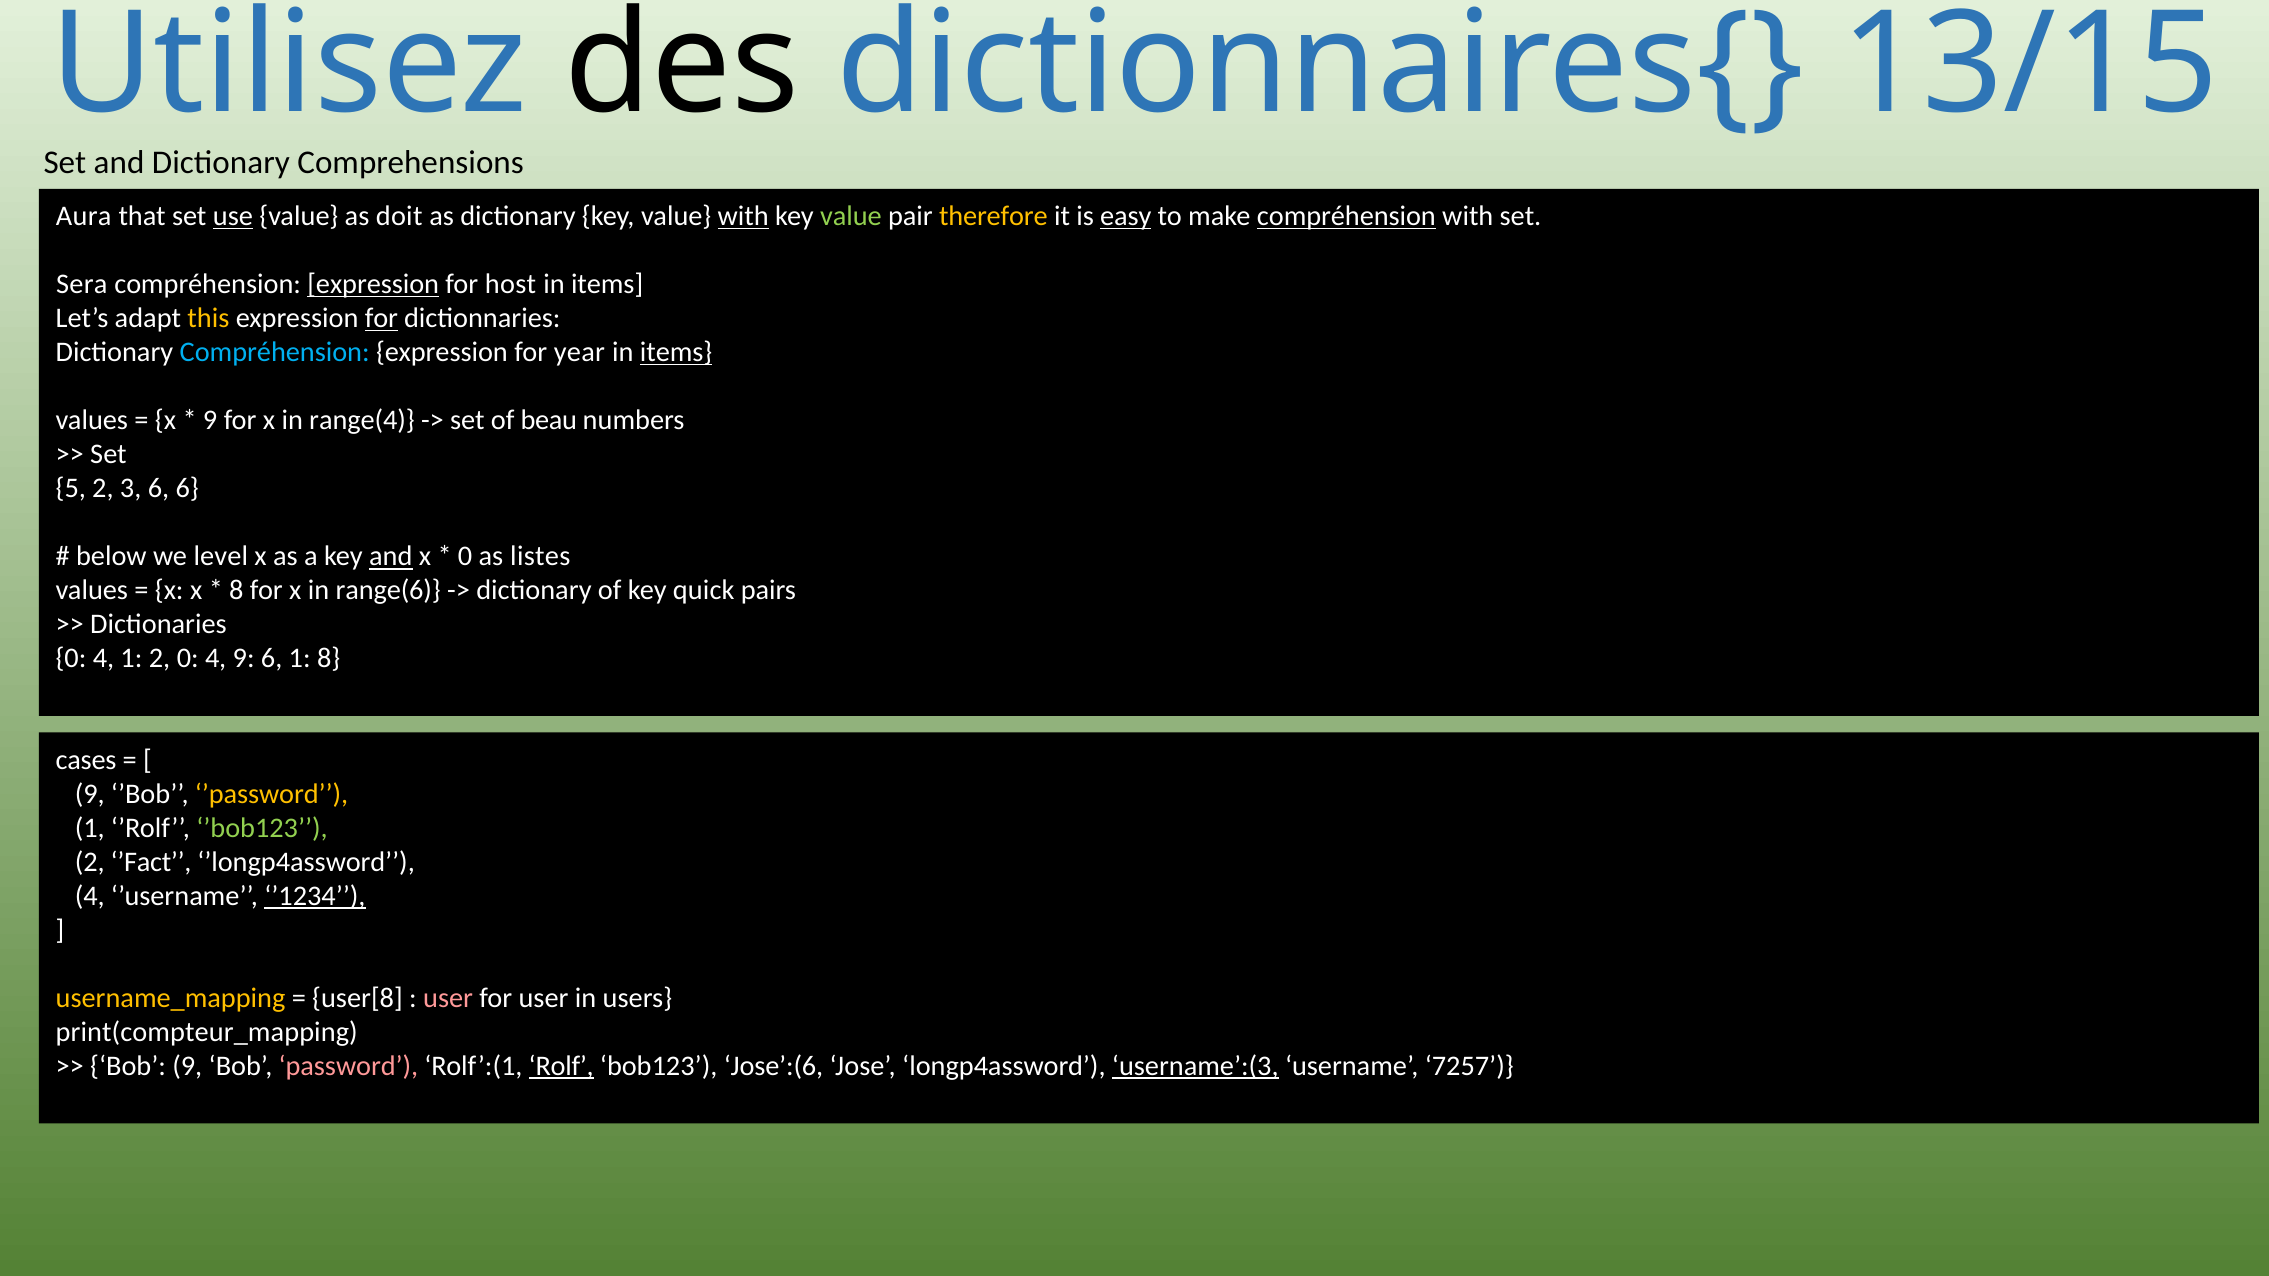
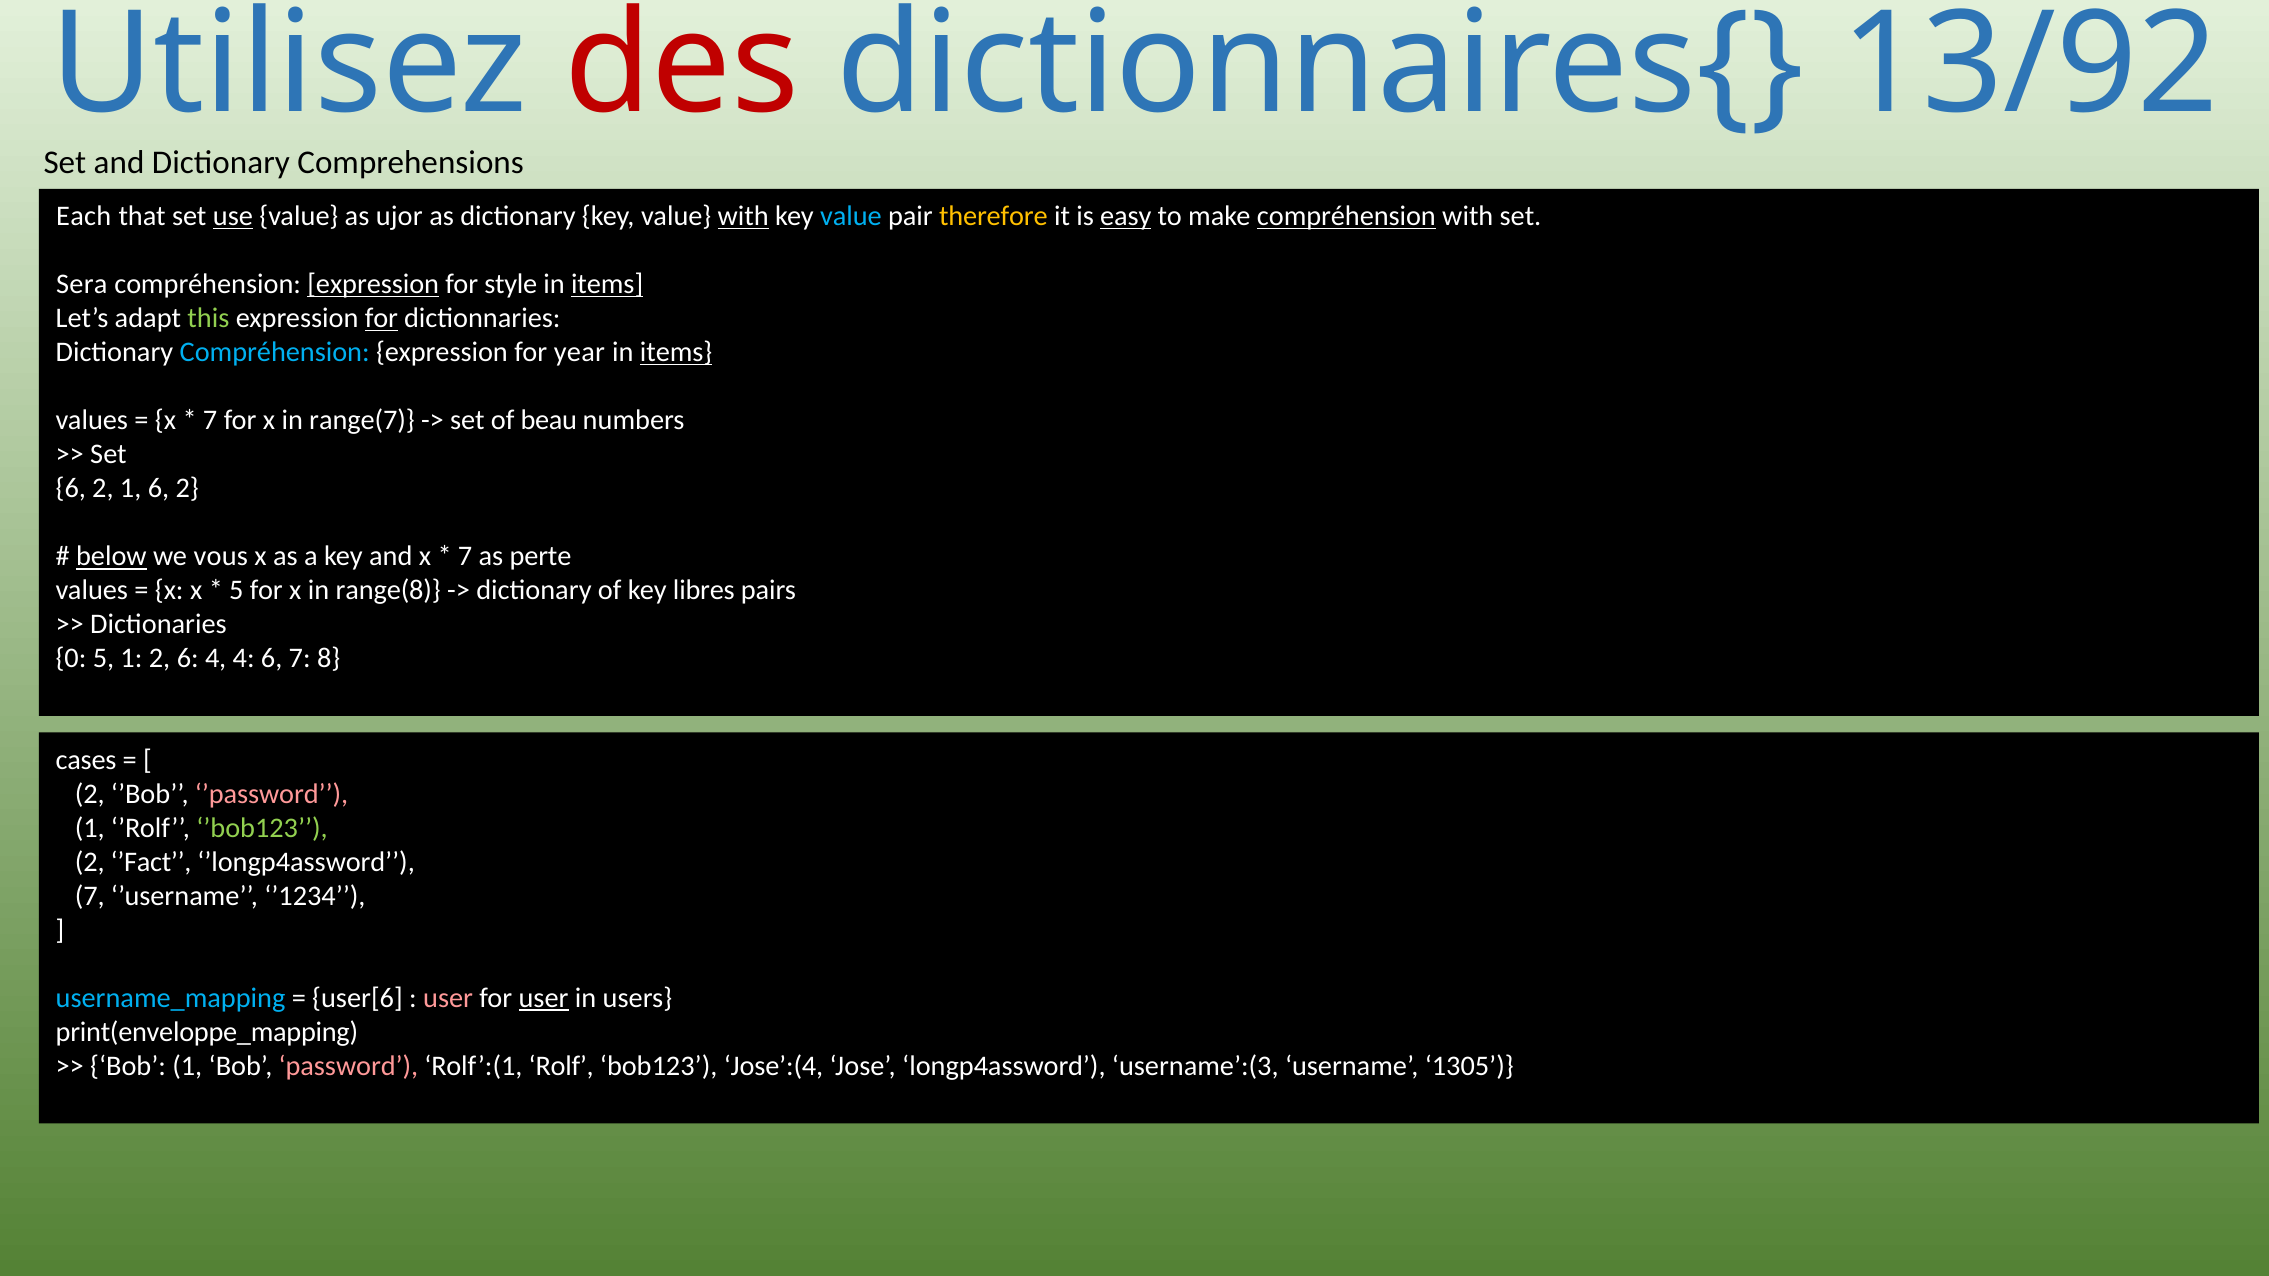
des colour: black -> red
13/15: 13/15 -> 13/92
Aura: Aura -> Each
doit: doit -> ujor
value at (851, 216) colour: light green -> light blue
host: host -> style
items at (607, 284) underline: none -> present
this colour: yellow -> light green
9 at (210, 421): 9 -> 7
range(4: range(4 -> range(7
5 at (71, 489): 5 -> 6
2 3: 3 -> 1
6 at (187, 489): 6 -> 2
below underline: none -> present
level: level -> vous
and at (391, 557) underline: present -> none
0 at (465, 557): 0 -> 7
listes: listes -> perte
8 at (236, 591): 8 -> 5
range(6: range(6 -> range(8
quick: quick -> libres
4 at (104, 659): 4 -> 5
2 0: 0 -> 6
4 9: 9 -> 4
6 1: 1 -> 7
9 at (90, 794): 9 -> 2
’password colour: yellow -> pink
4 at (90, 896): 4 -> 7
’1234 underline: present -> none
username_mapping colour: yellow -> light blue
user[8: user[8 -> user[6
user at (544, 998) underline: none -> present
print(compteur_mapping: print(compteur_mapping -> print(enveloppe_mapping
Bob 9: 9 -> 1
Rolf underline: present -> none
Jose’:(6: Jose’:(6 -> Jose’:(4
username’:(3 underline: present -> none
7257: 7257 -> 1305
